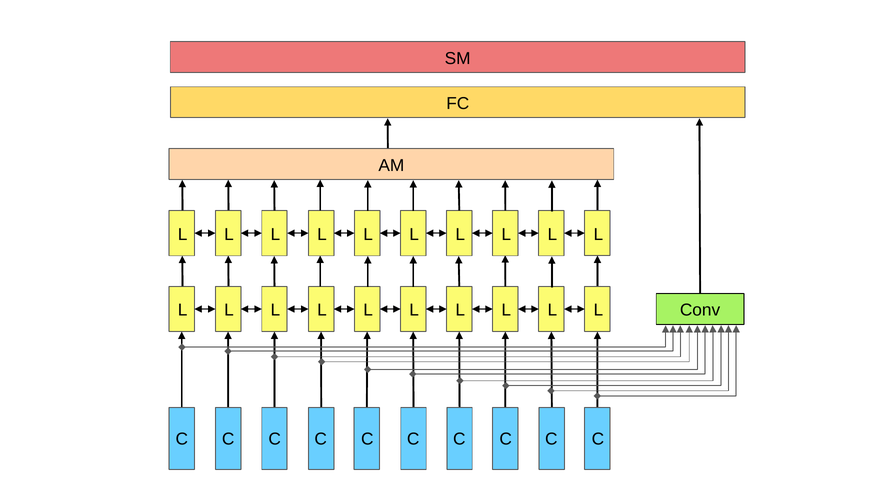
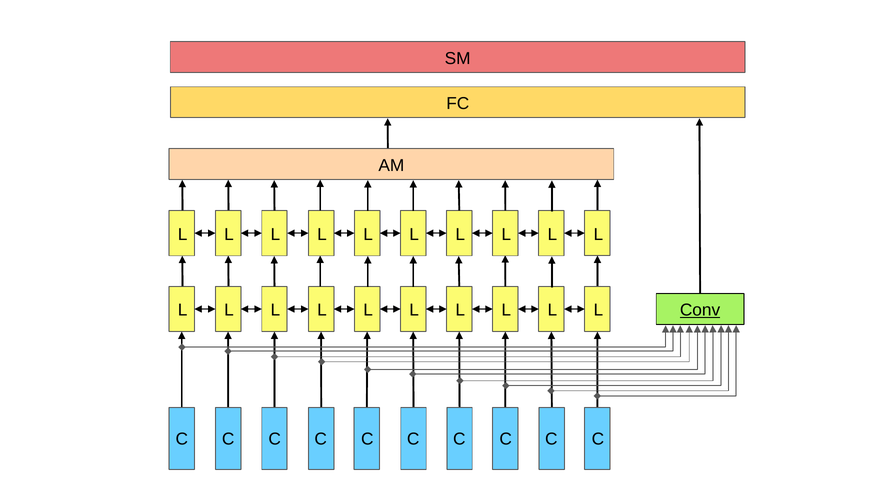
Conv underline: none -> present
